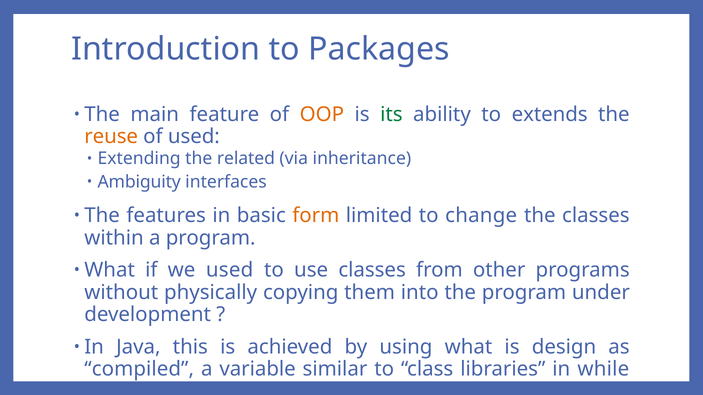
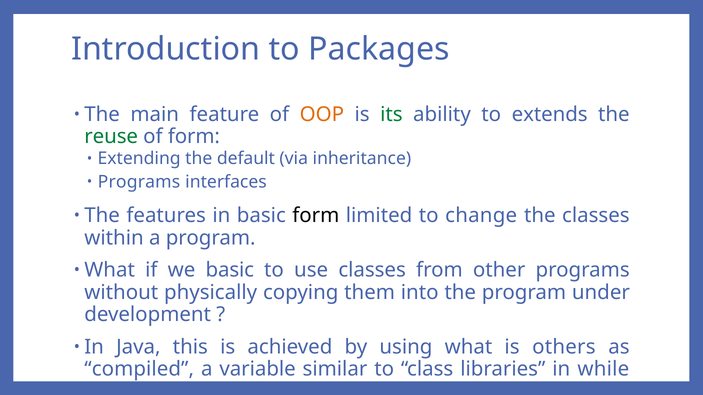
reuse colour: orange -> green
of used: used -> form
related: related -> default
Ambiguity at (139, 182): Ambiguity -> Programs
form at (316, 216) colour: orange -> black
we used: used -> basic
design: design -> others
